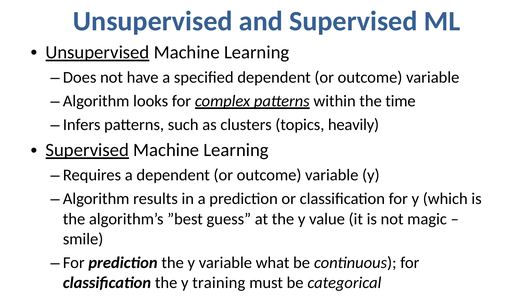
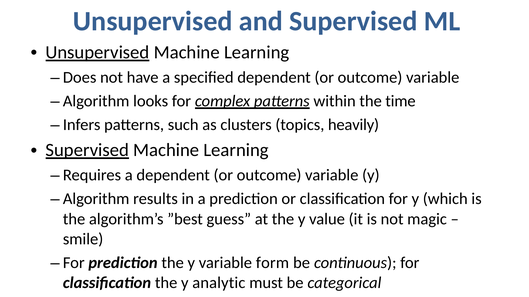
what: what -> form
training: training -> analytic
